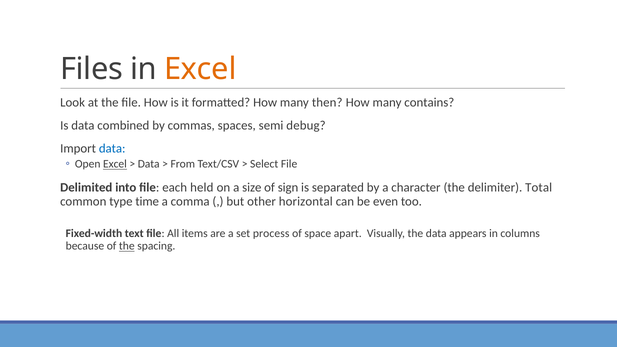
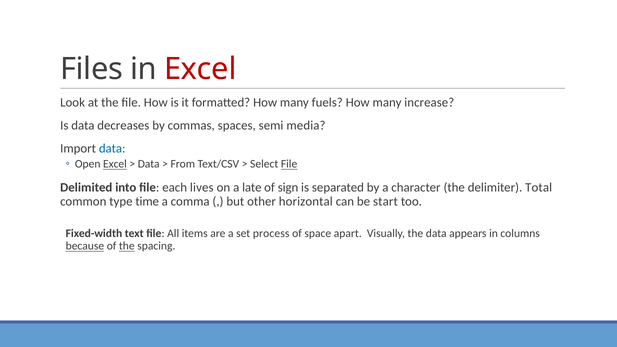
Excel at (200, 69) colour: orange -> red
then: then -> fuels
contains: contains -> increase
combined: combined -> decreases
debug: debug -> media
File at (289, 164) underline: none -> present
held: held -> lives
size: size -> late
even: even -> start
because underline: none -> present
